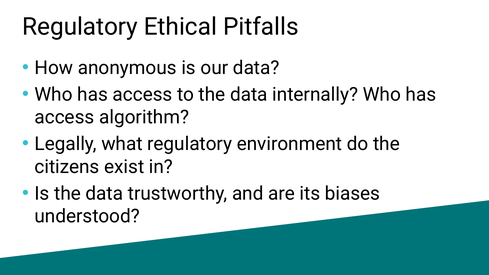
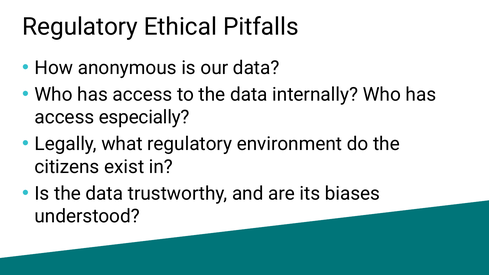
algorithm: algorithm -> especially
